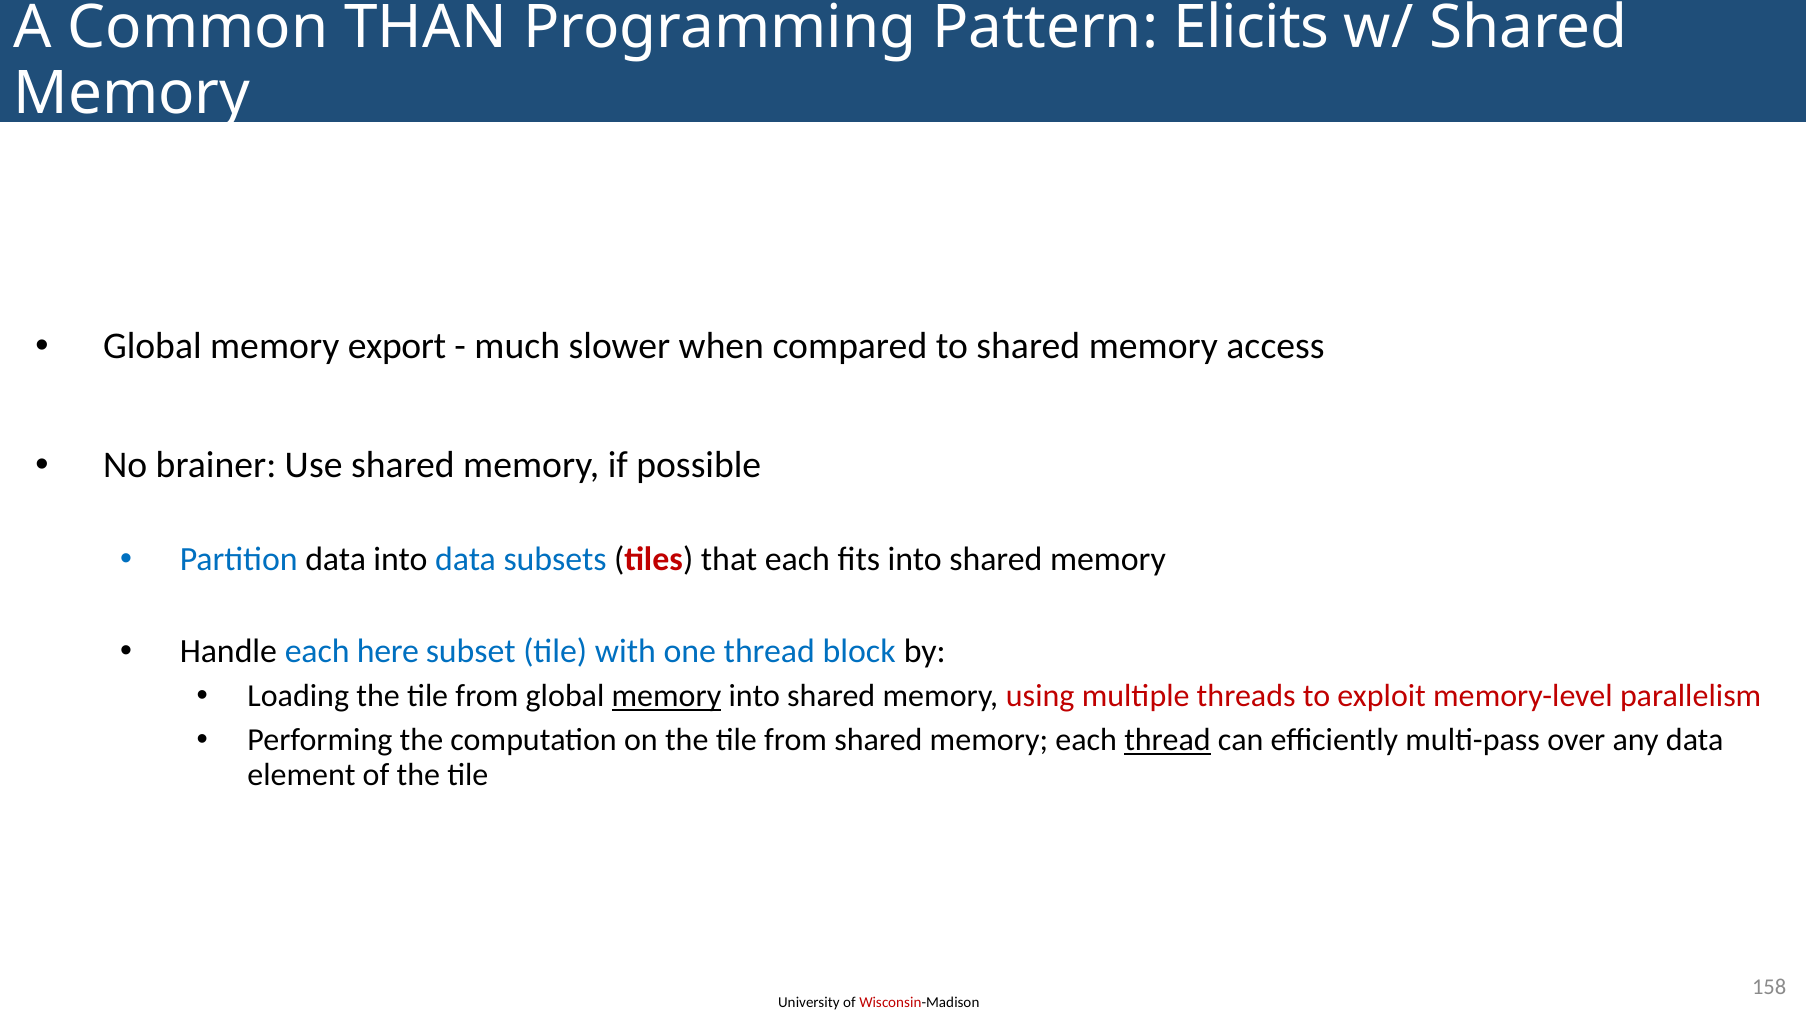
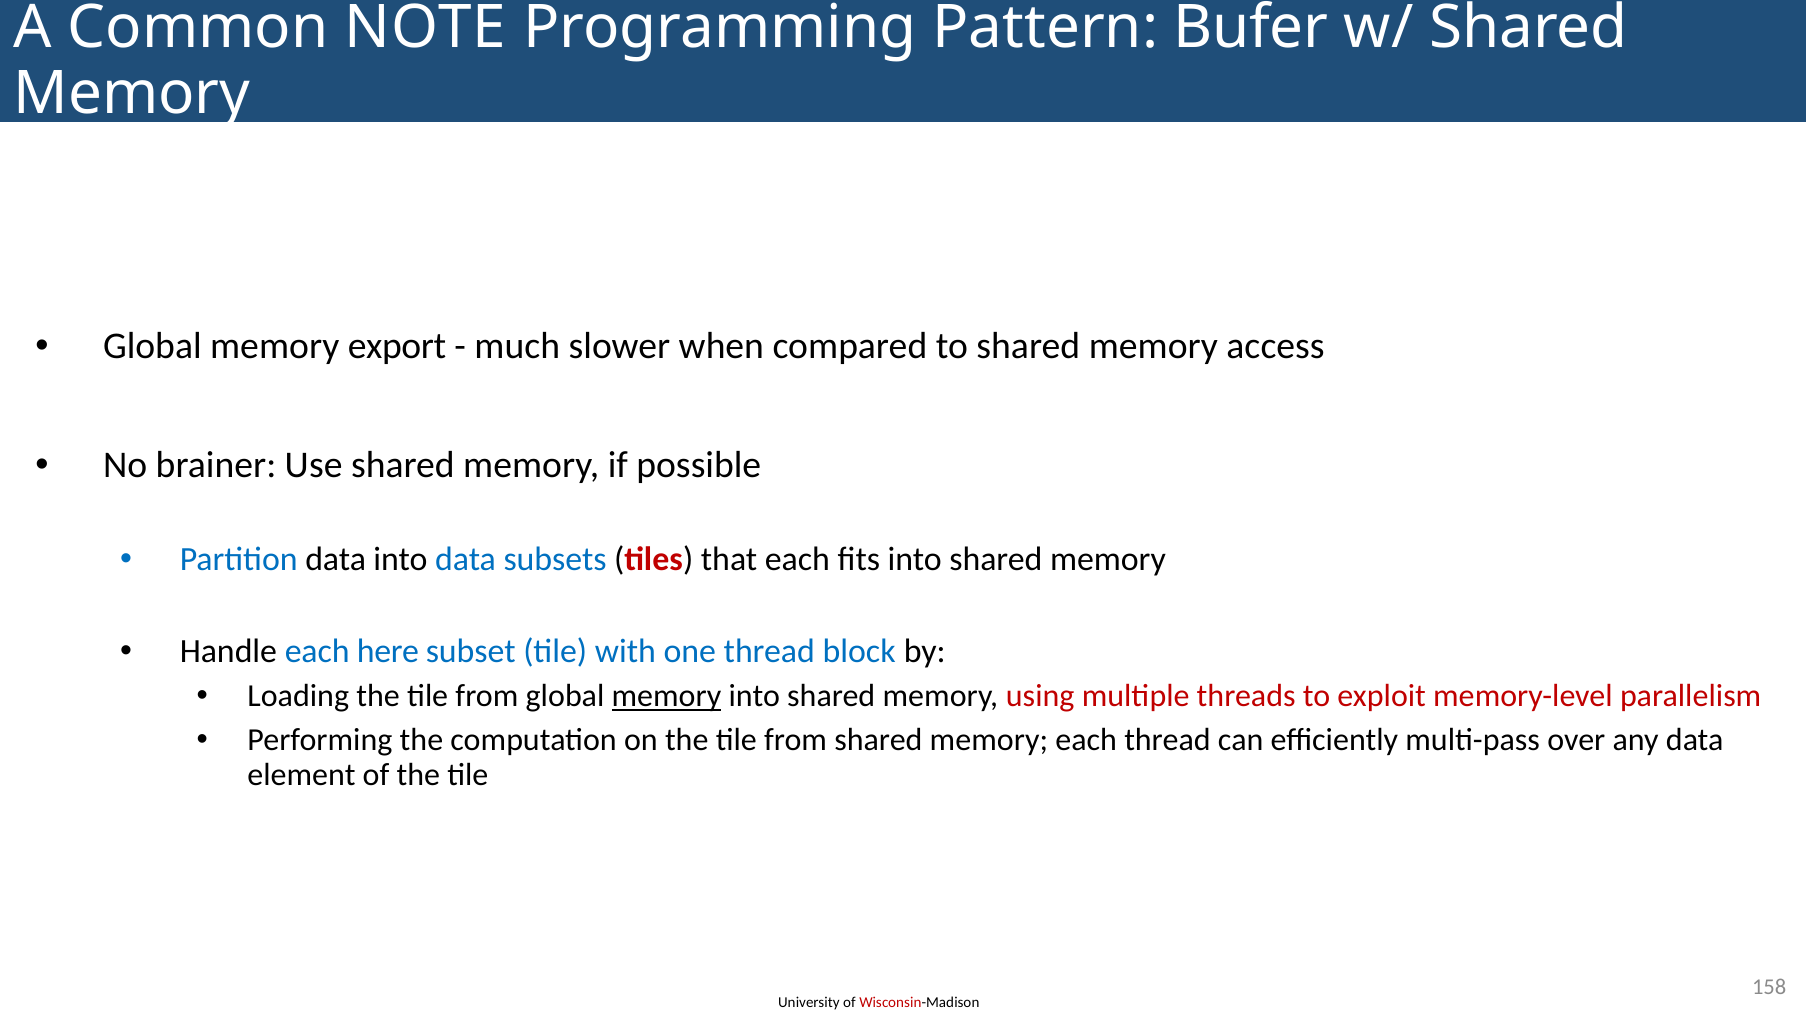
THAN: THAN -> NOTE
Elicits: Elicits -> Bufer
thread at (1167, 740) underline: present -> none
